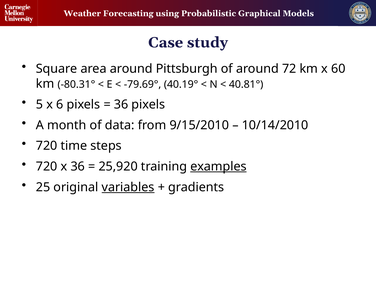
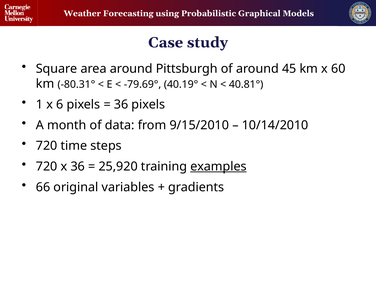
72: 72 -> 45
5: 5 -> 1
25: 25 -> 66
variables underline: present -> none
